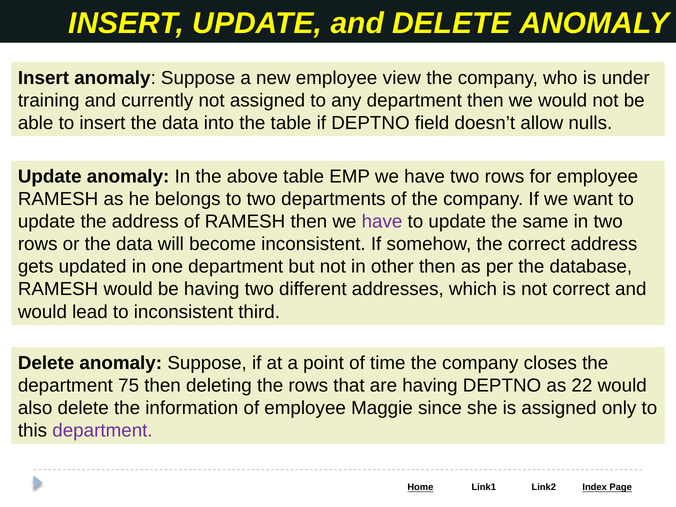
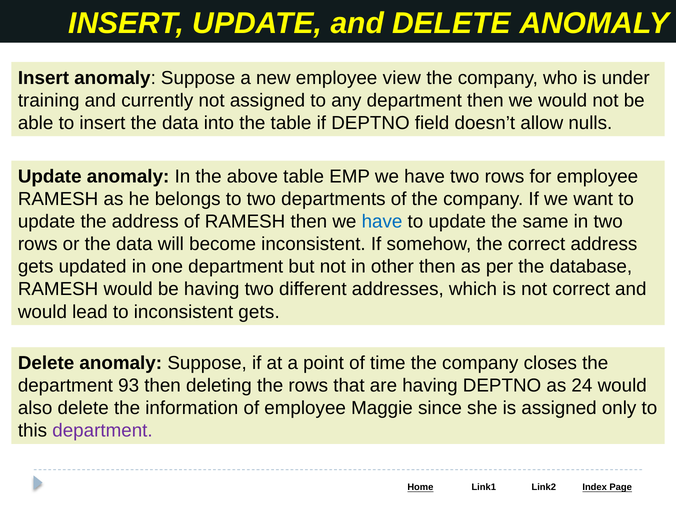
have at (382, 222) colour: purple -> blue
inconsistent third: third -> gets
75: 75 -> 93
22: 22 -> 24
